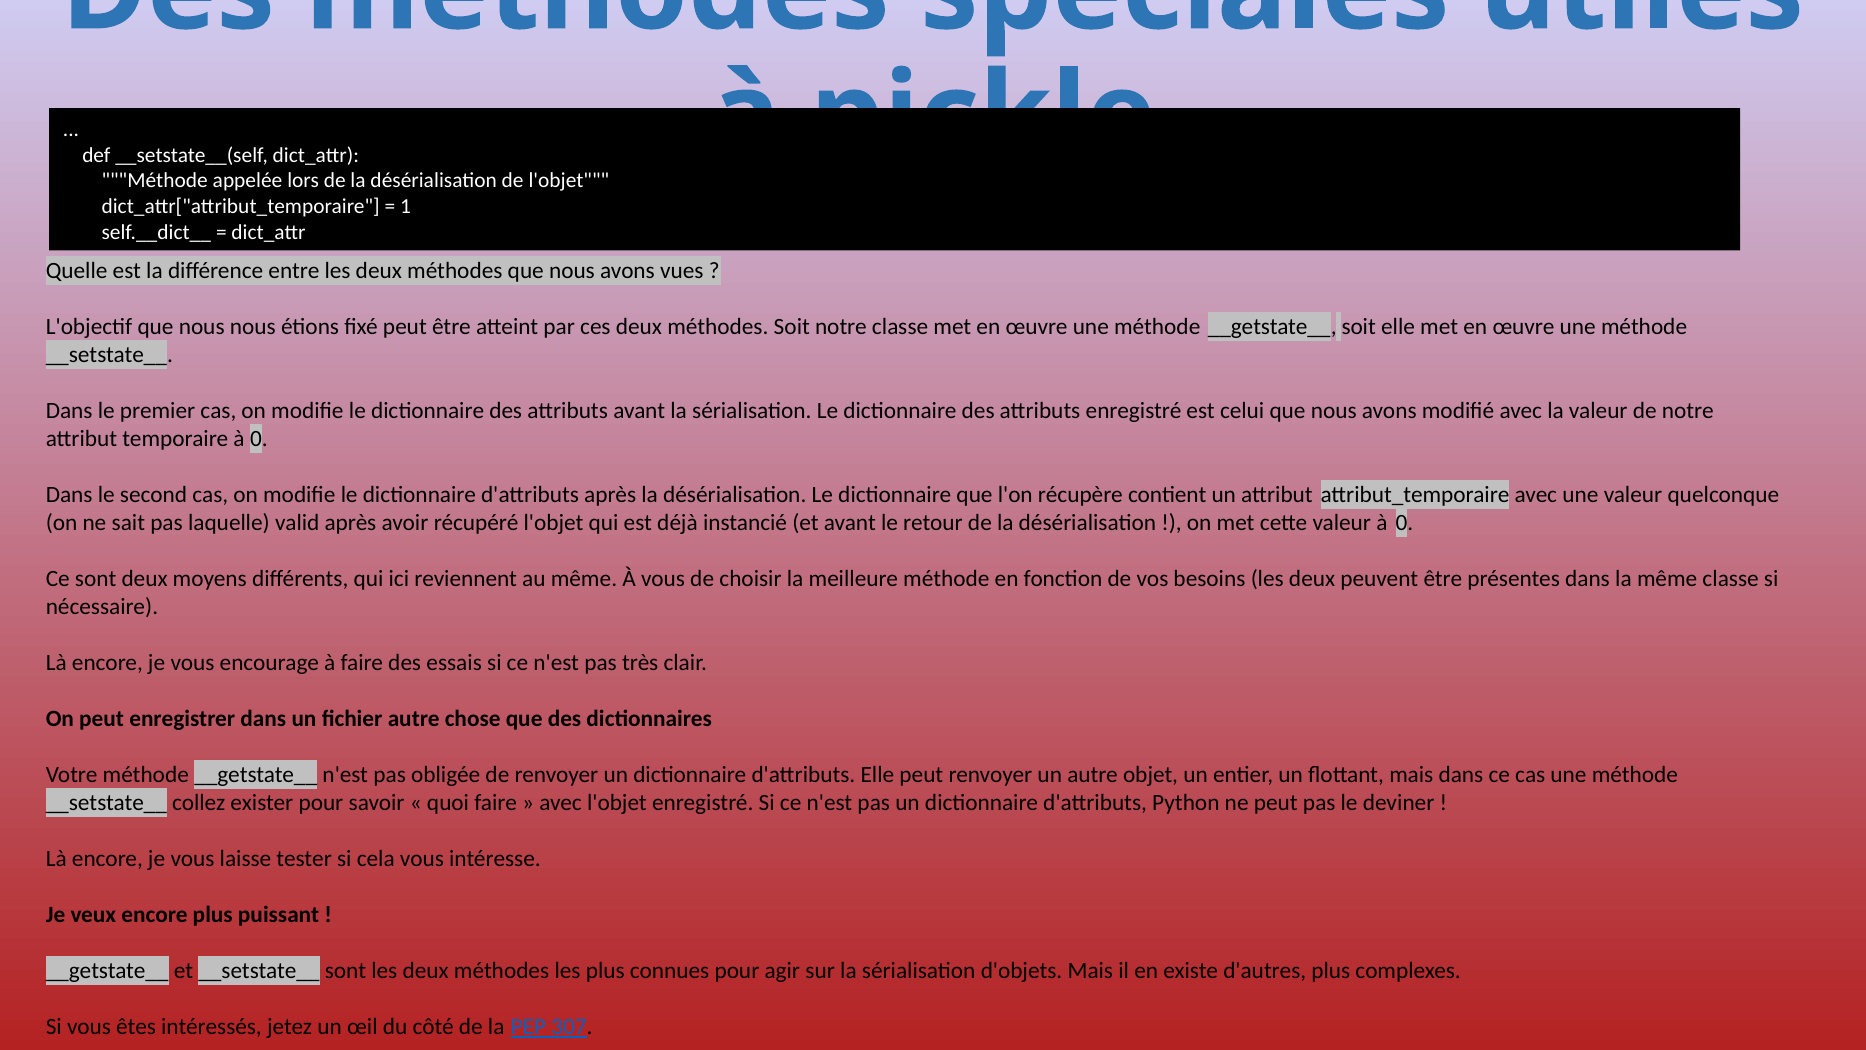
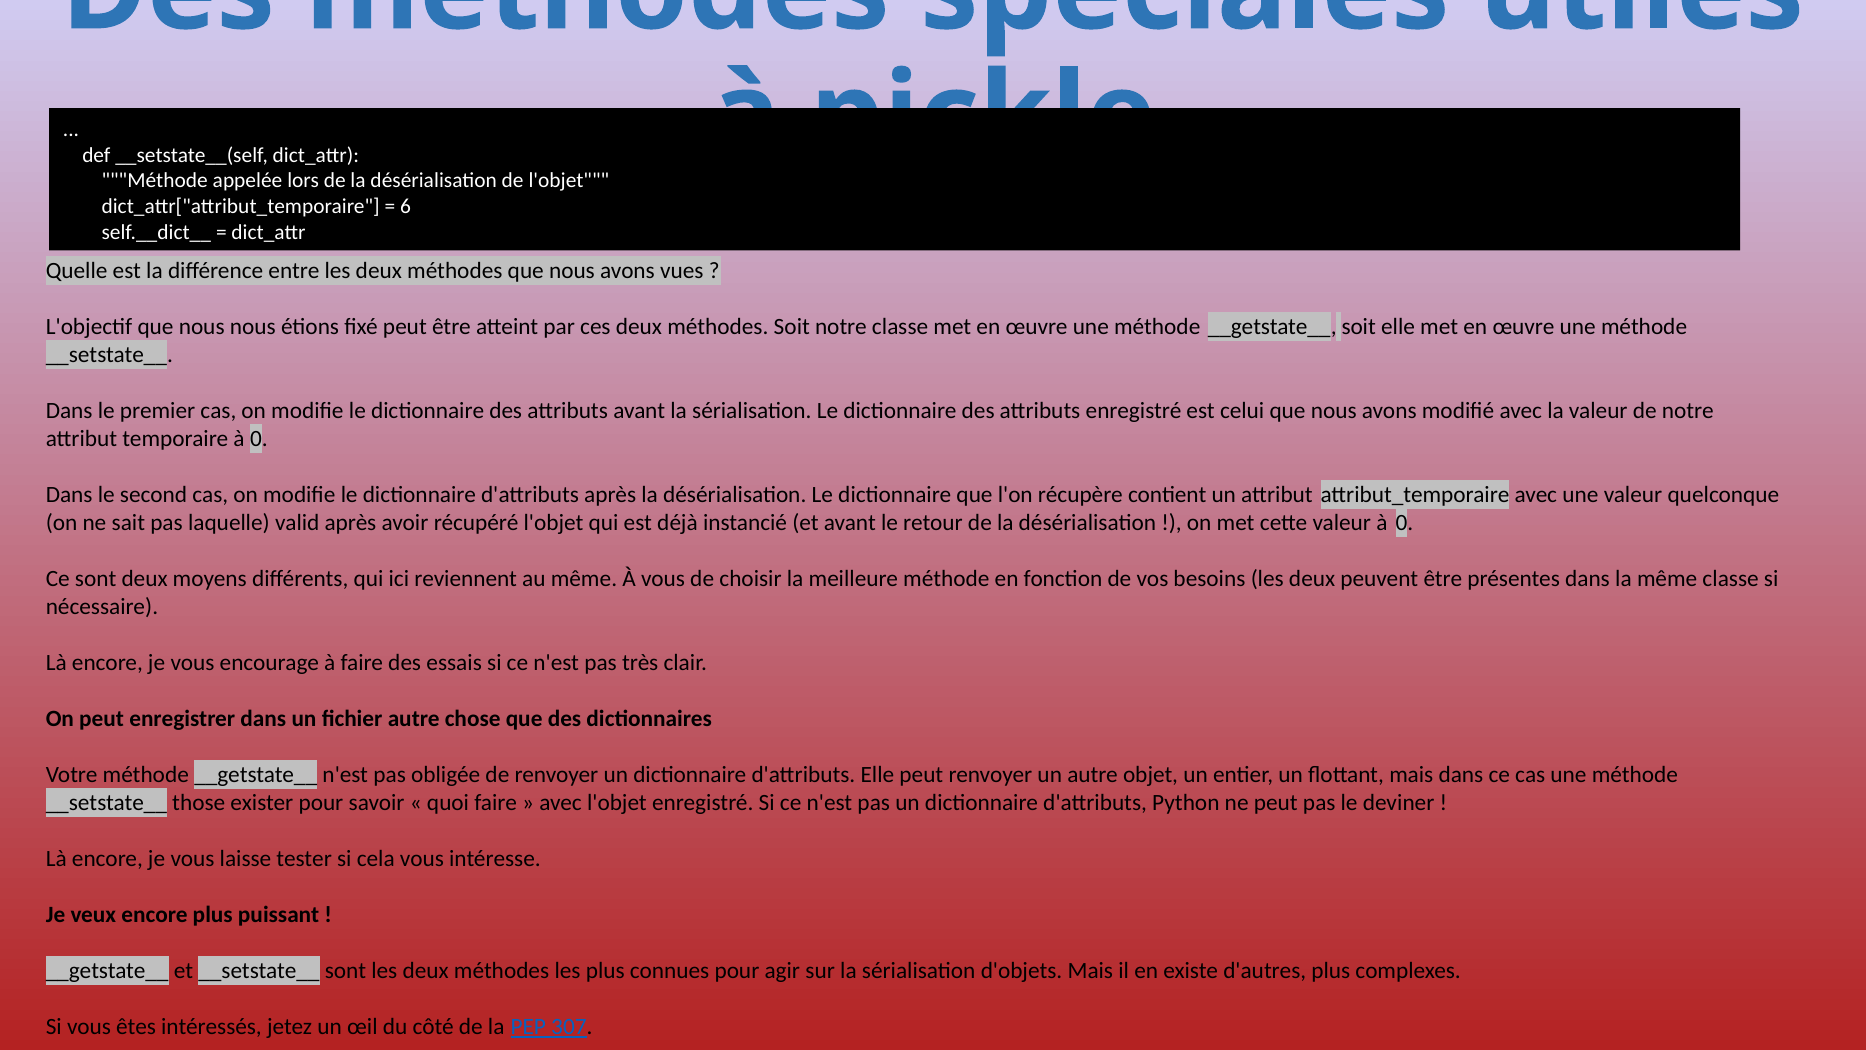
1: 1 -> 6
collez: collez -> those
